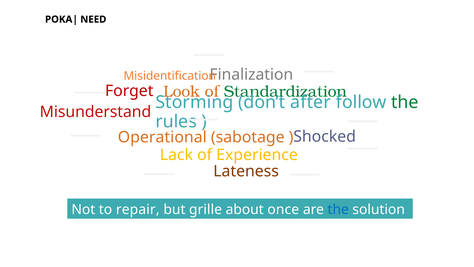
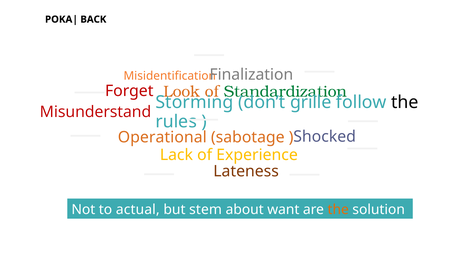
NEED: NEED -> BACK
after: after -> grille
the at (405, 102) colour: green -> black
repair: repair -> actual
grille: grille -> stem
once: once -> want
the at (338, 209) colour: blue -> orange
